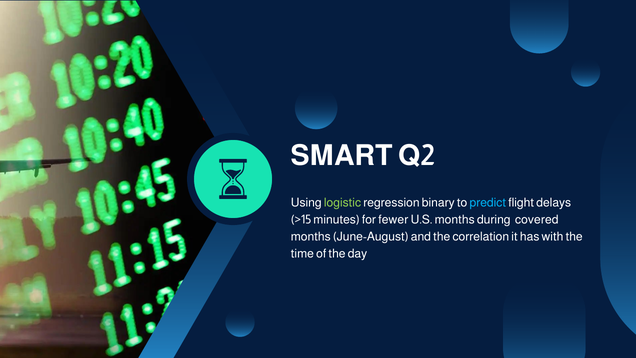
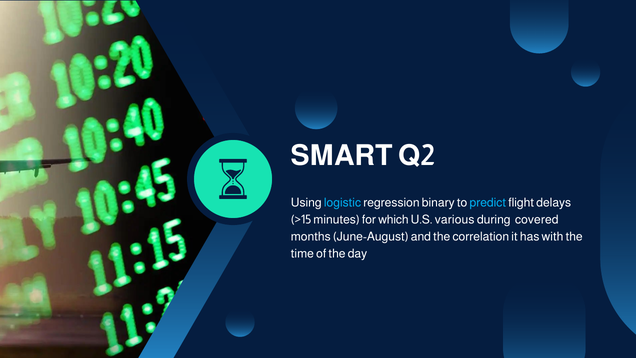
logistic colour: light green -> light blue
fewer: fewer -> which
U.S months: months -> various
